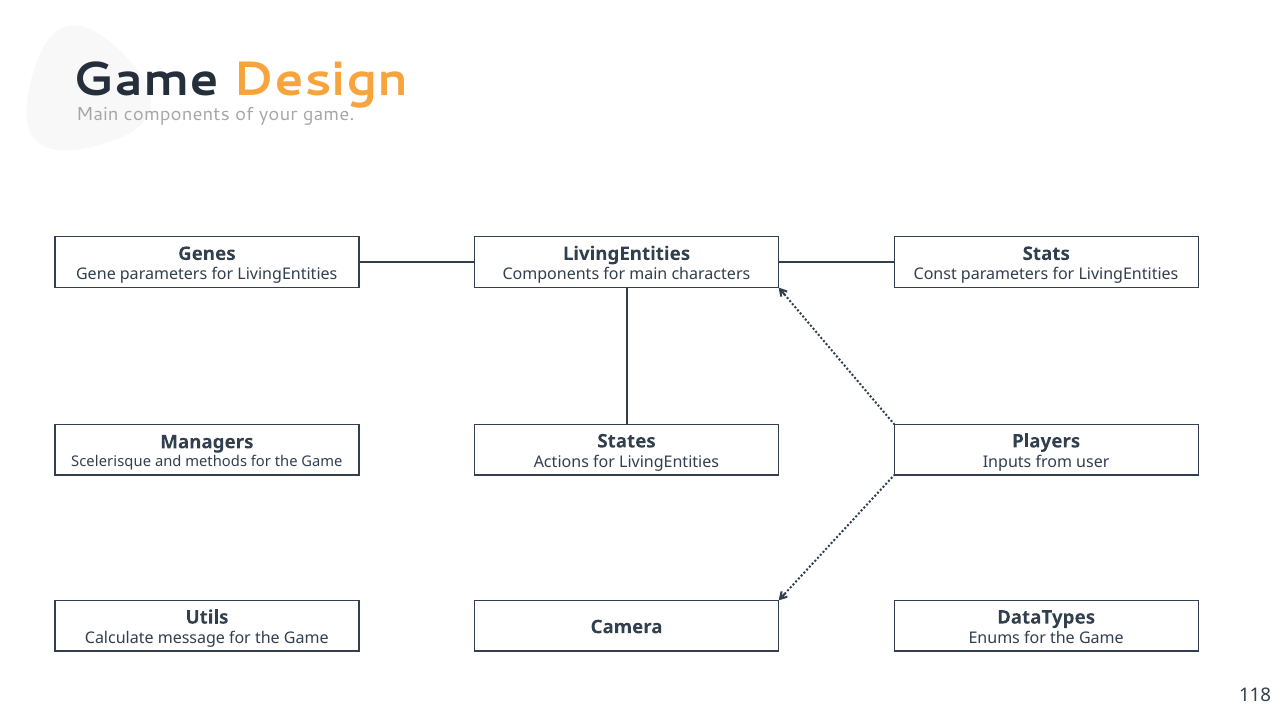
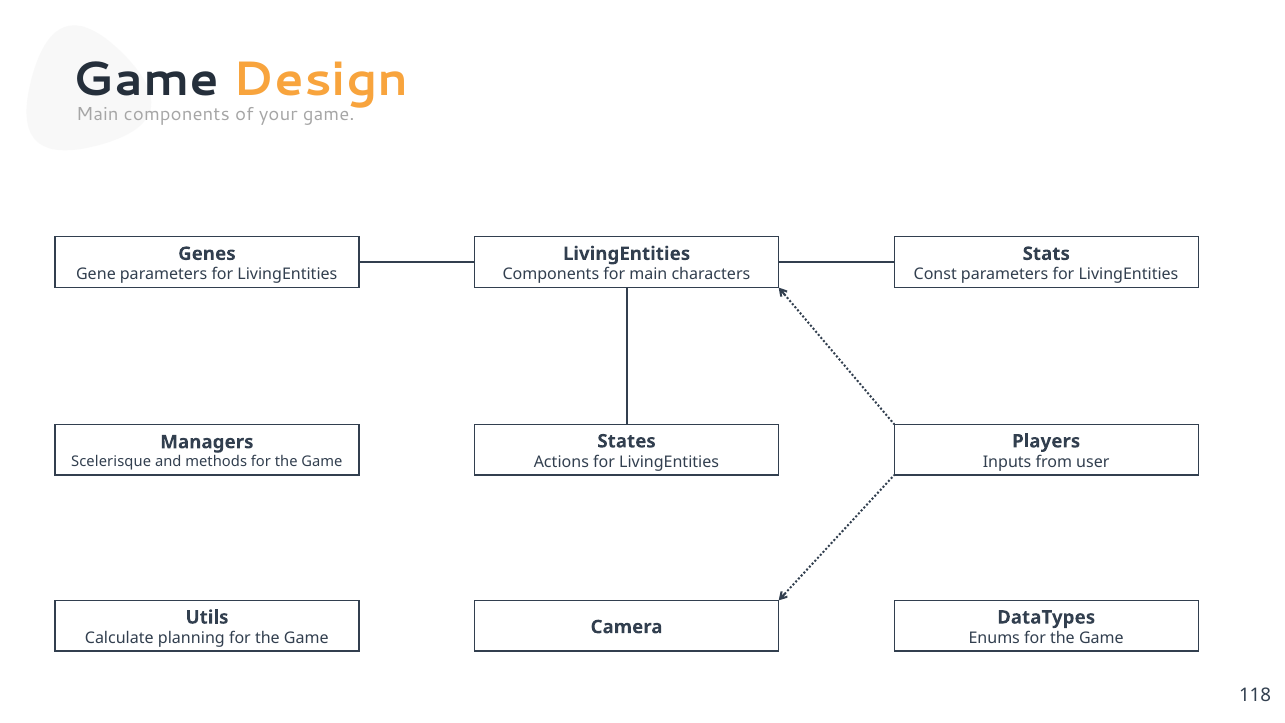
message: message -> planning
